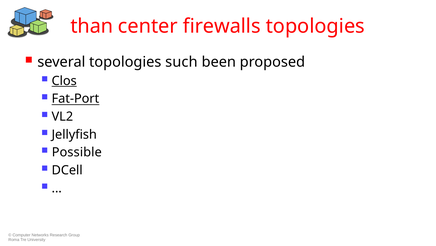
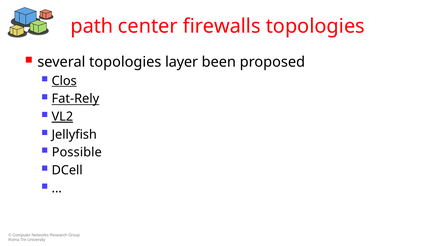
than: than -> path
such: such -> layer
Fat-Port: Fat-Port -> Fat-Rely
VL2 underline: none -> present
